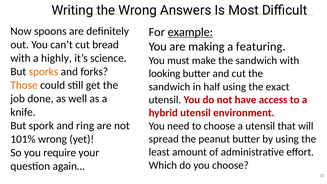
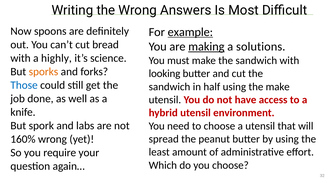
making underline: none -> present
featuring: featuring -> solutions
Those colour: orange -> blue
the exact: exact -> make
ring: ring -> labs
101%: 101% -> 160%
